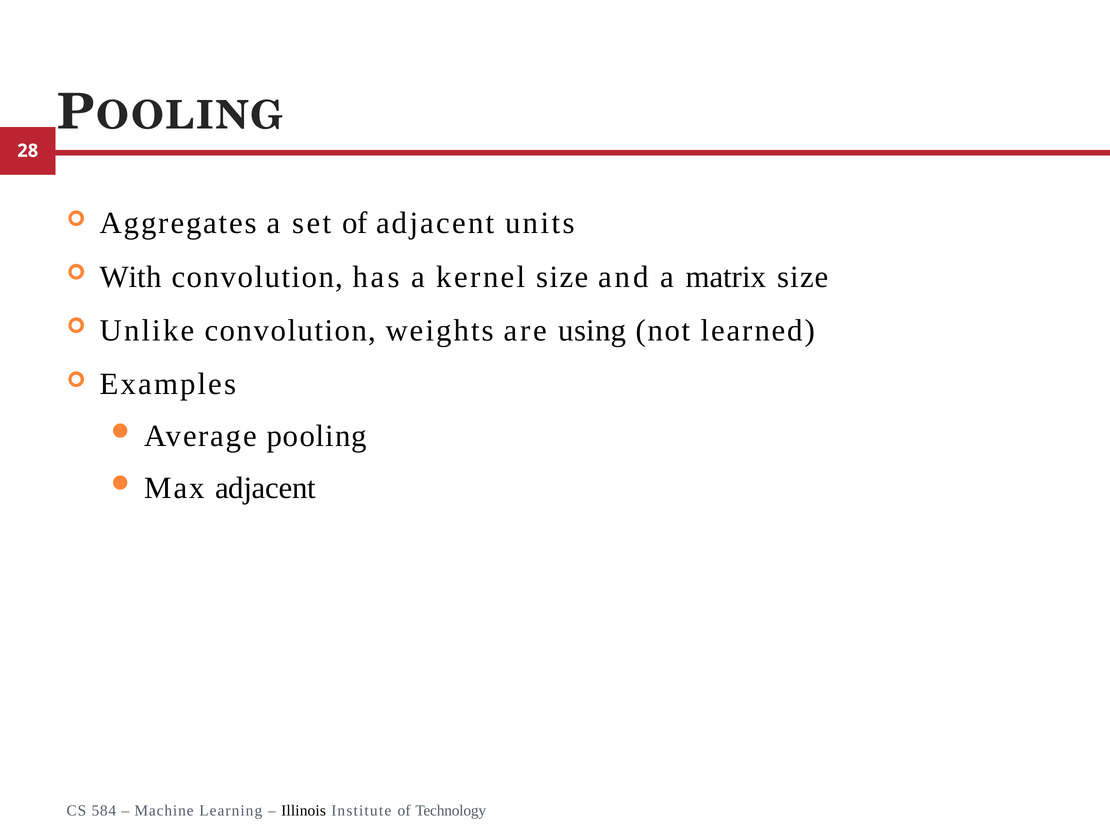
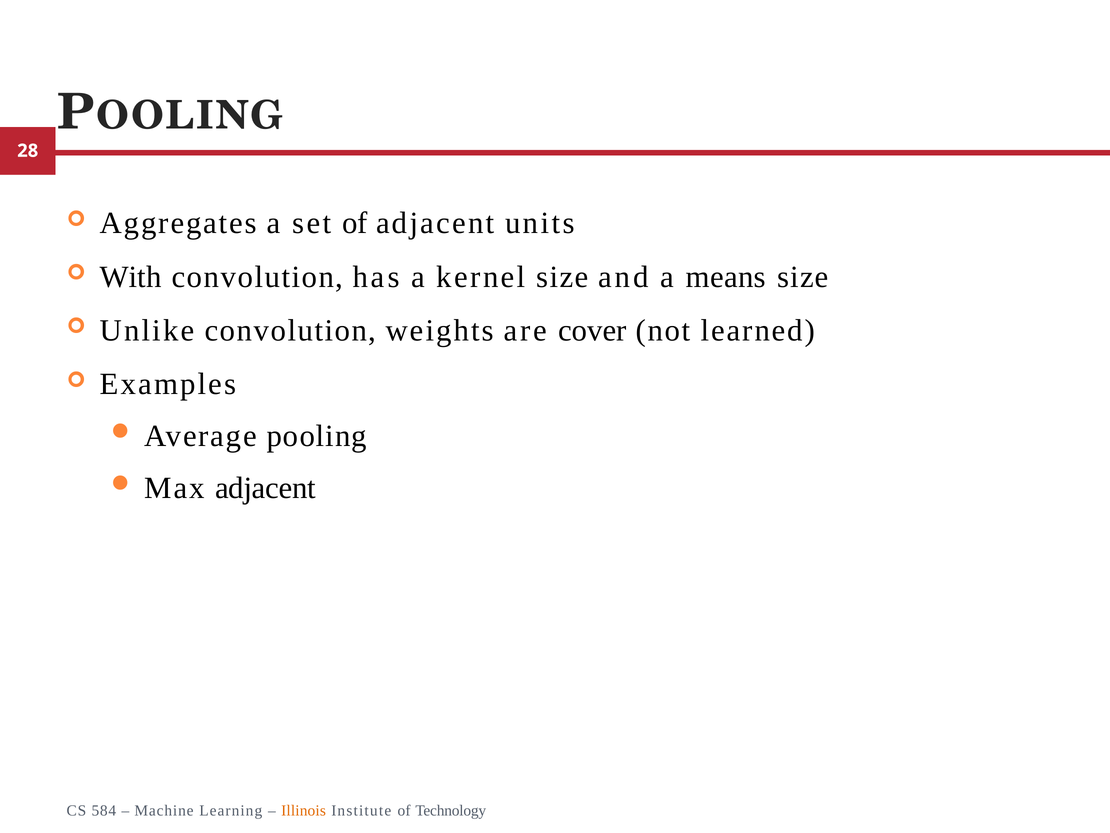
matrix: matrix -> means
using: using -> cover
Illinois colour: black -> orange
